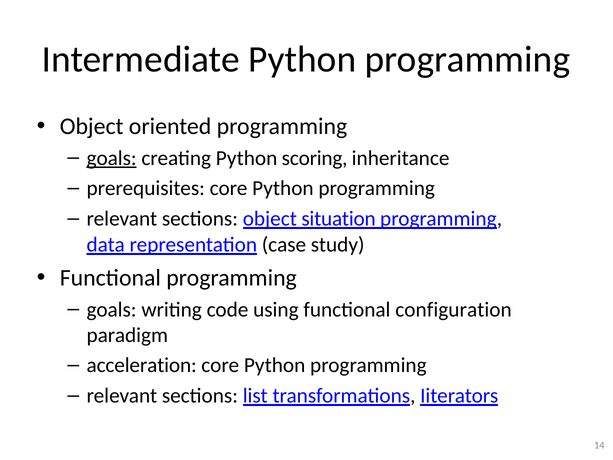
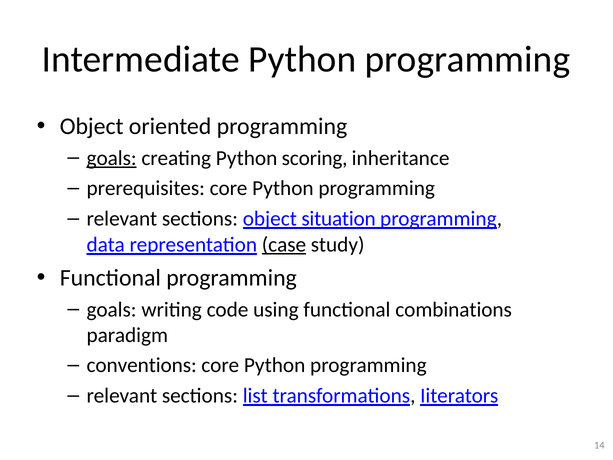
case underline: none -> present
configuration: configuration -> combinations
acceleration: acceleration -> conventions
